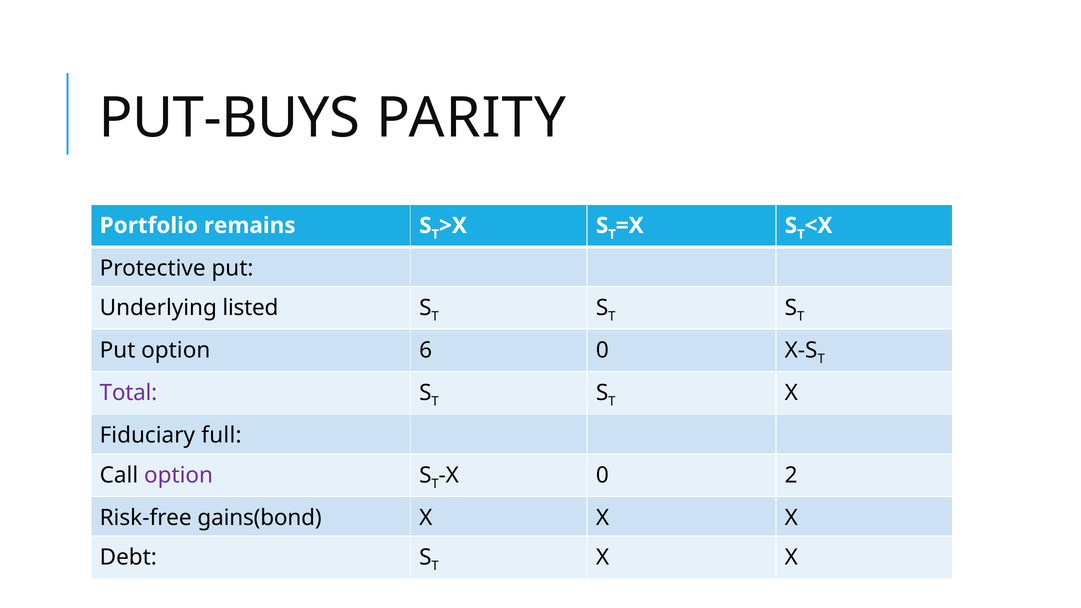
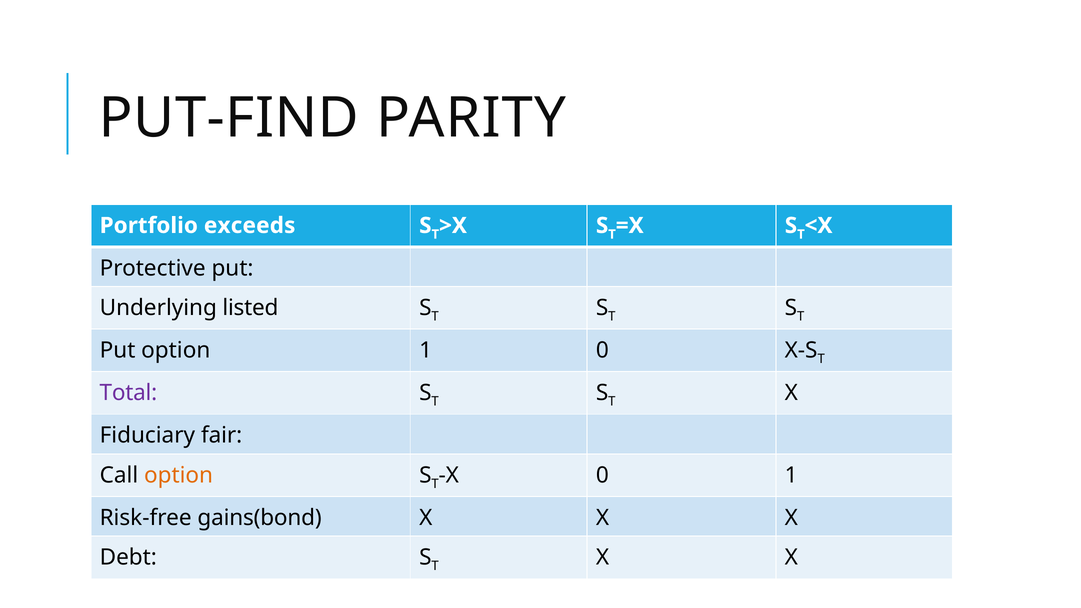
PUT-BUYS: PUT-BUYS -> PUT-FIND
remains: remains -> exceeds
option 6: 6 -> 1
full: full -> fair
option at (179, 475) colour: purple -> orange
0 2: 2 -> 1
